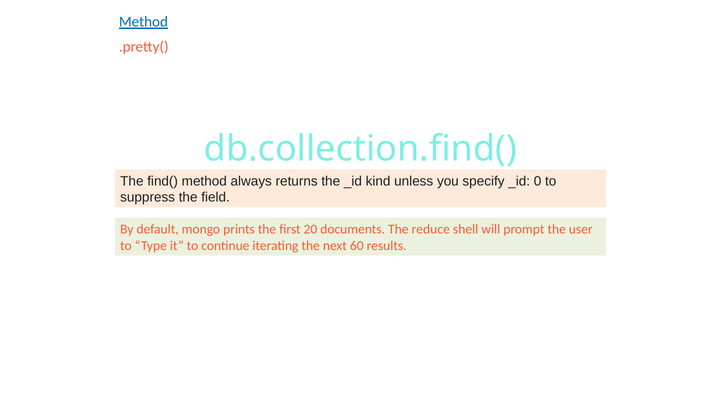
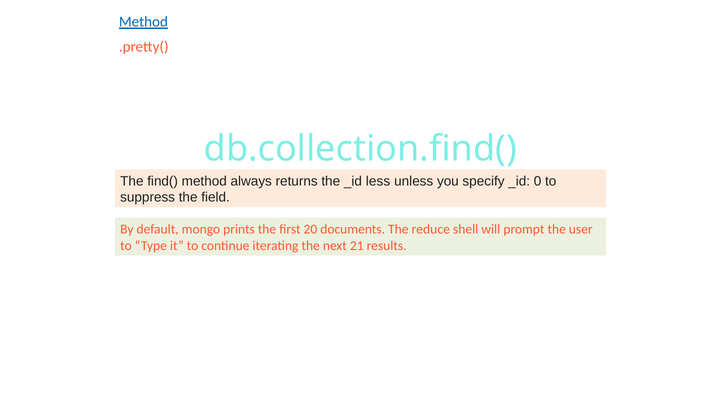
kind: kind -> less
60: 60 -> 21
